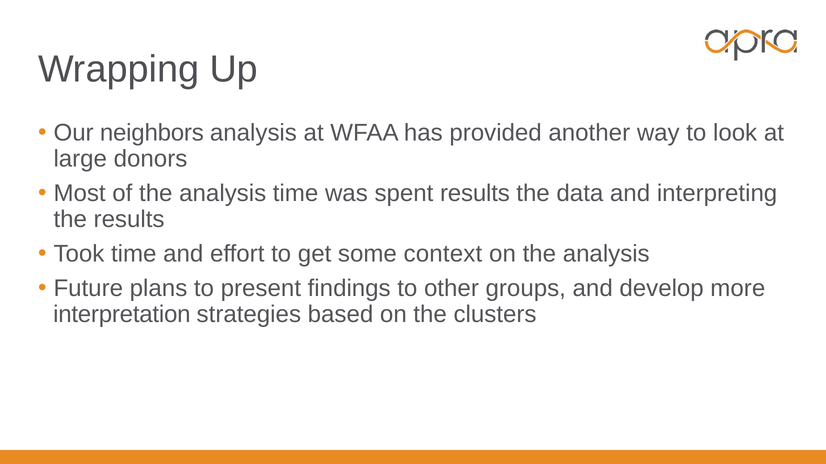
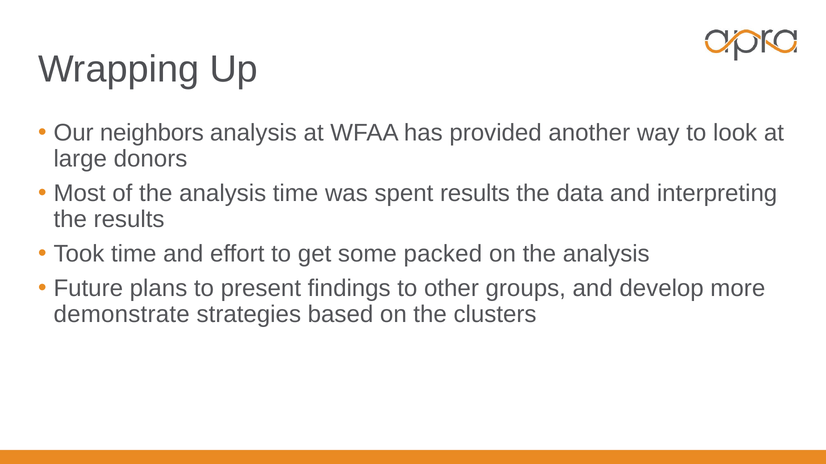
context: context -> packed
interpretation: interpretation -> demonstrate
